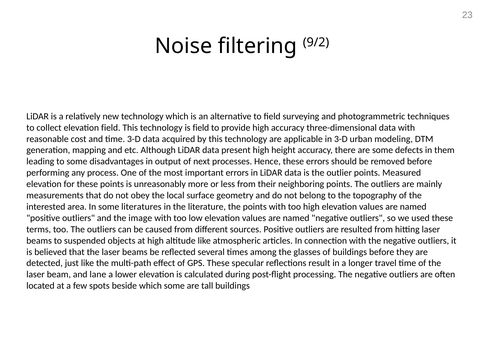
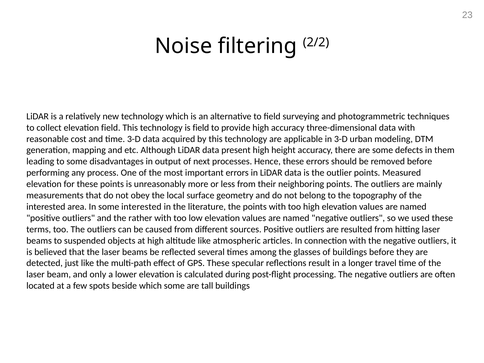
9/2: 9/2 -> 2/2
some literatures: literatures -> interested
image: image -> rather
lane: lane -> only
